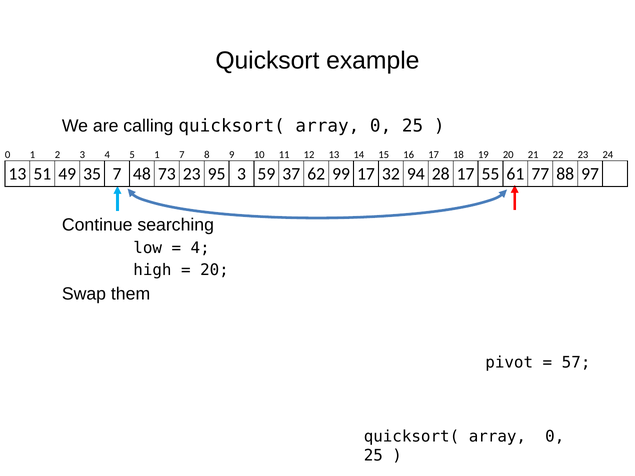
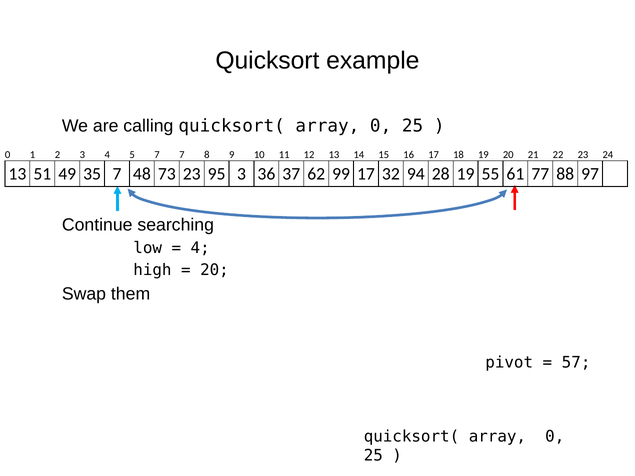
5 1: 1 -> 7
59: 59 -> 36
28 17: 17 -> 19
